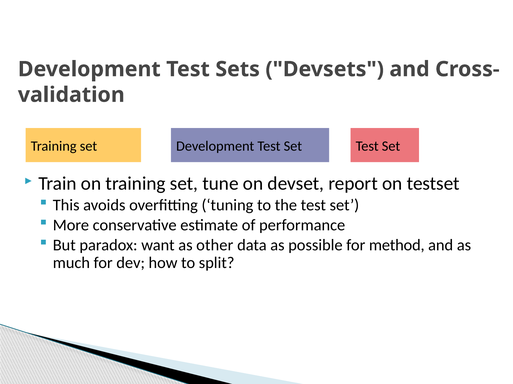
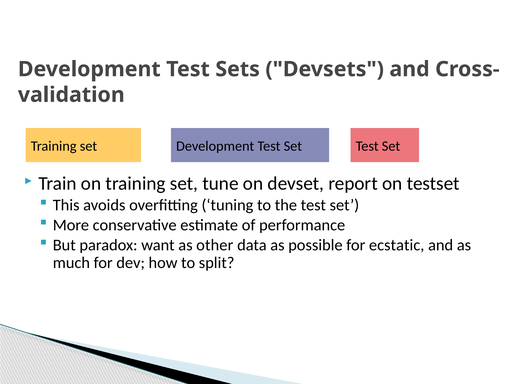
method: method -> ecstatic
